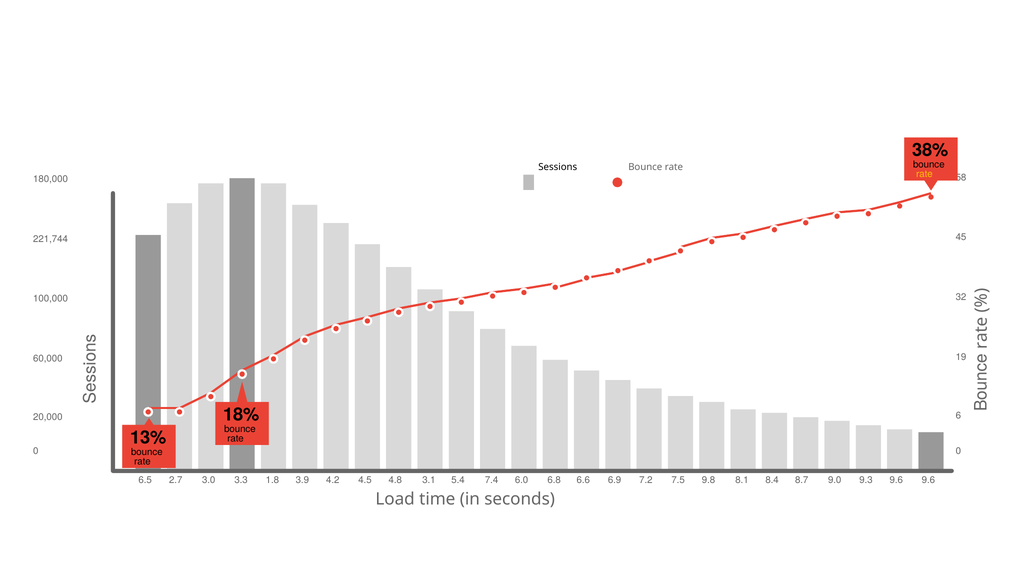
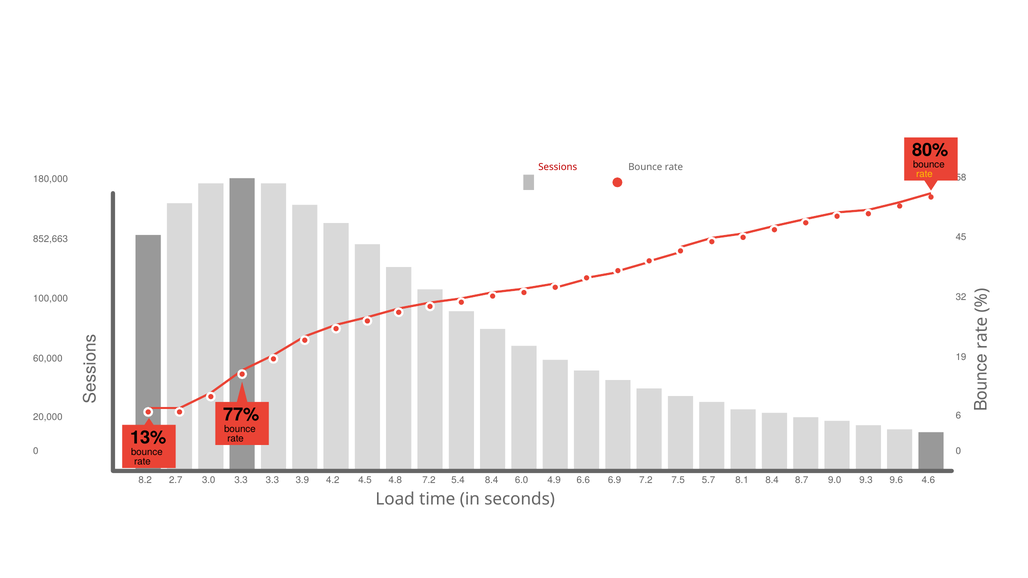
38%: 38% -> 80%
Sessions colour: black -> red
221,744: 221,744 -> 852,663
18%: 18% -> 77%
6.5: 6.5 -> 8.2
3.3 1.8: 1.8 -> 3.3
4.8 3.1: 3.1 -> 7.2
5.4 7.4: 7.4 -> 8.4
6.8: 6.8 -> 4.9
9.8: 9.8 -> 5.7
9.6 9.6: 9.6 -> 4.6
